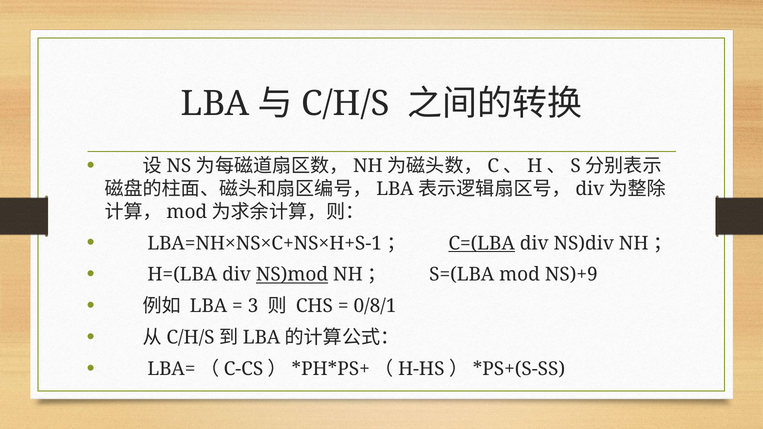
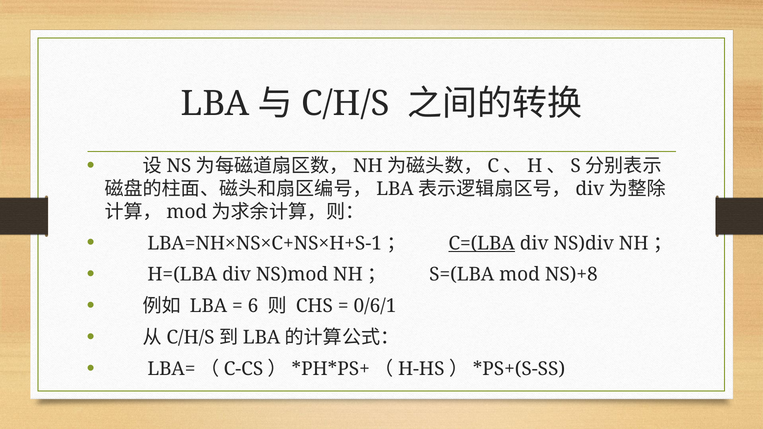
NS)mod underline: present -> none
NS)+9: NS)+9 -> NS)+8
3: 3 -> 6
0/8/1: 0/8/1 -> 0/6/1
